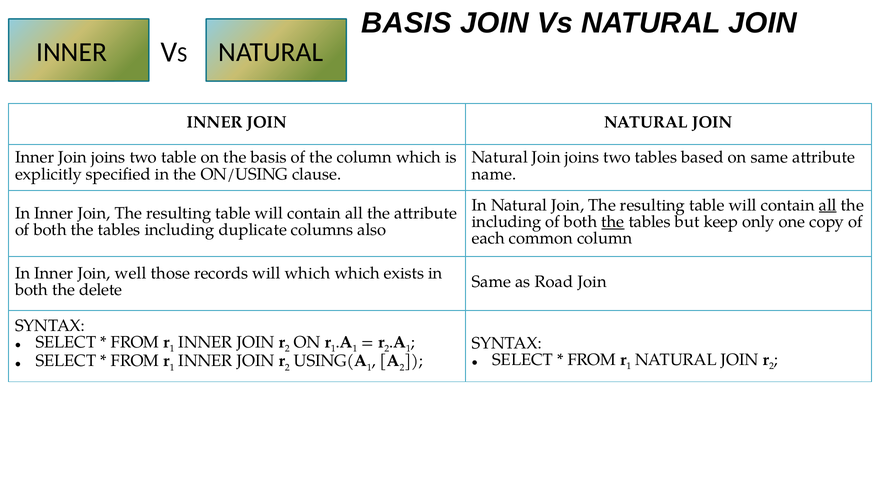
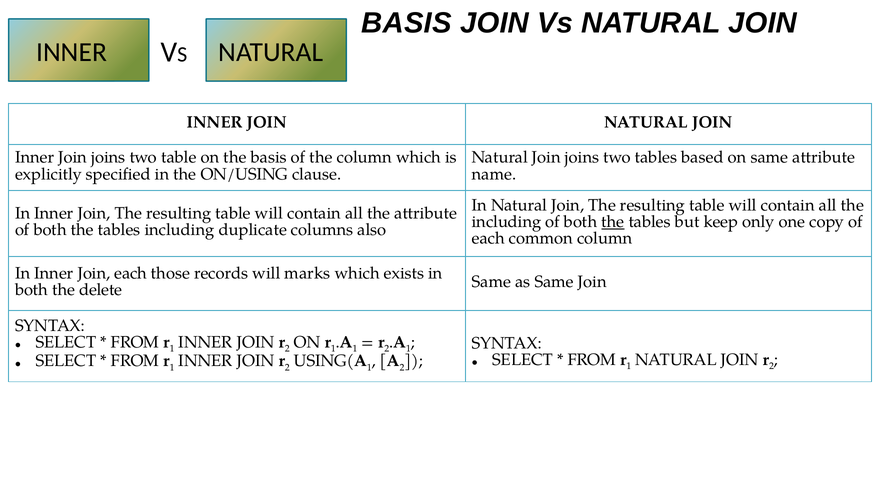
all at (828, 205) underline: present -> none
Join well: well -> each
will which: which -> marks
as Road: Road -> Same
